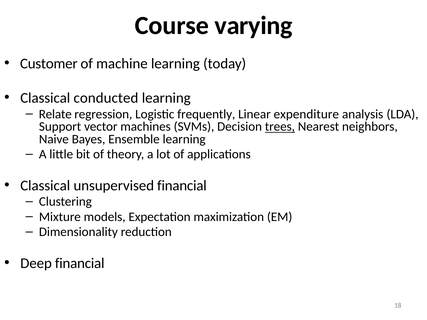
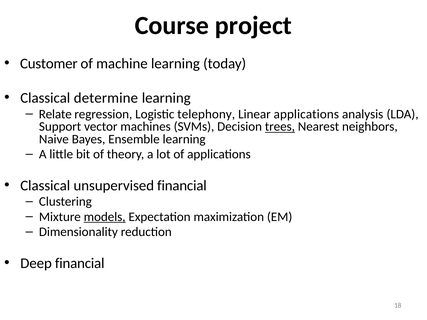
varying: varying -> project
conducted: conducted -> determine
frequently: frequently -> telephony
Linear expenditure: expenditure -> applications
models underline: none -> present
